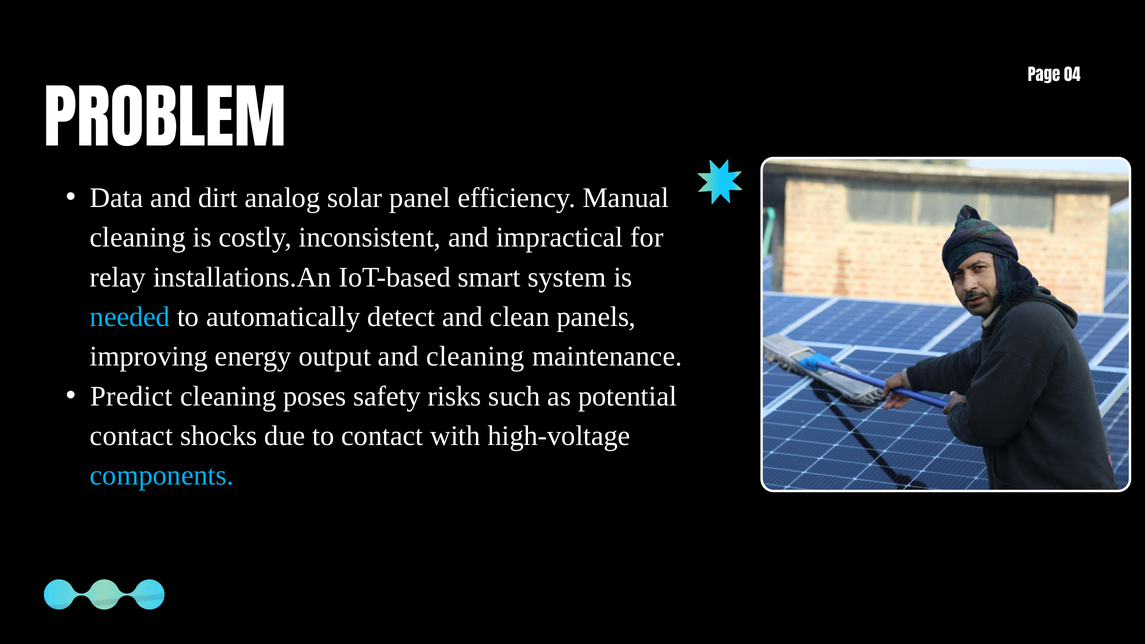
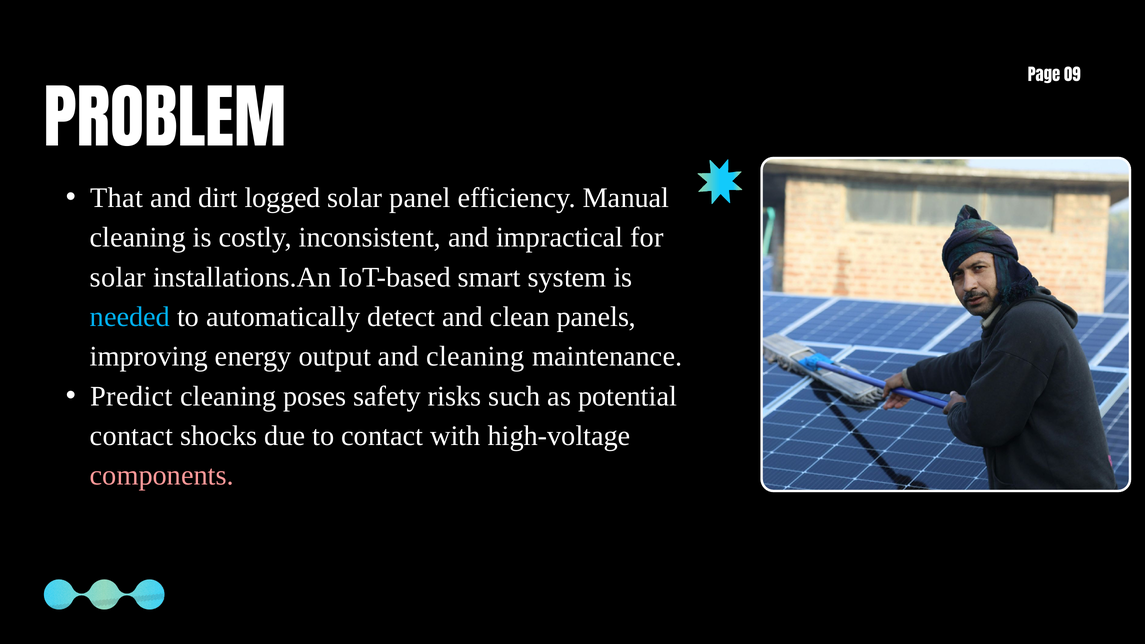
04: 04 -> 09
Data: Data -> That
analog: analog -> logged
relay at (118, 277): relay -> solar
components colour: light blue -> pink
